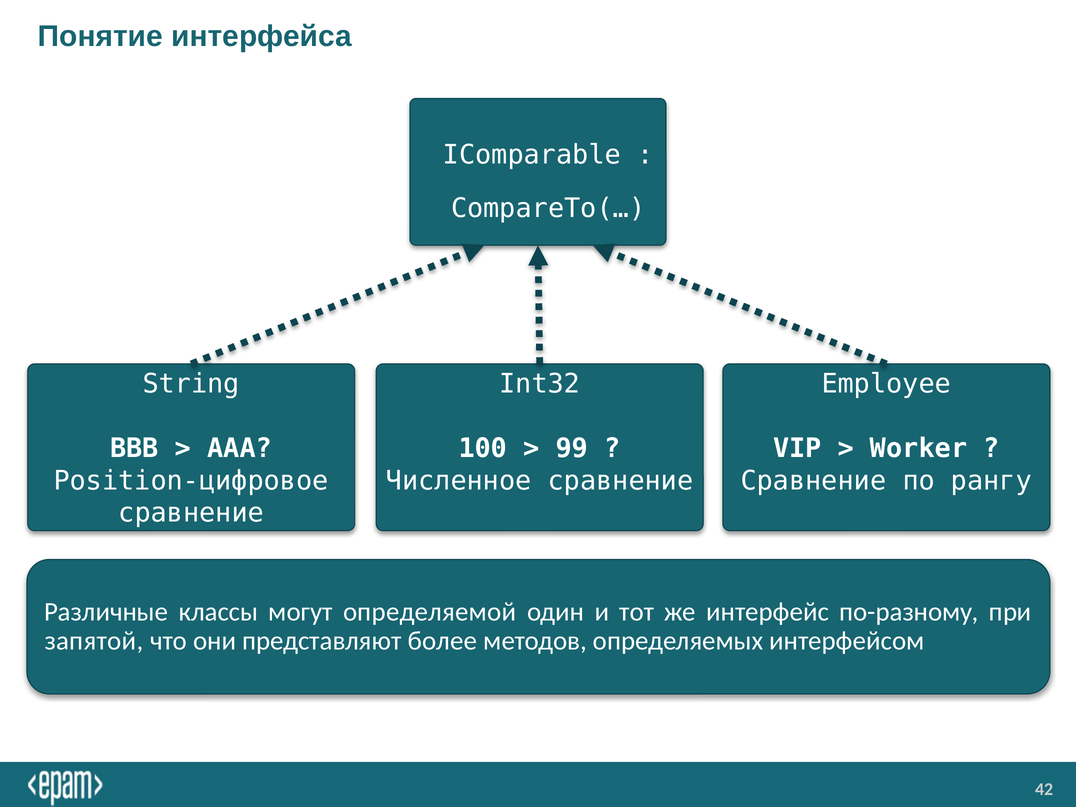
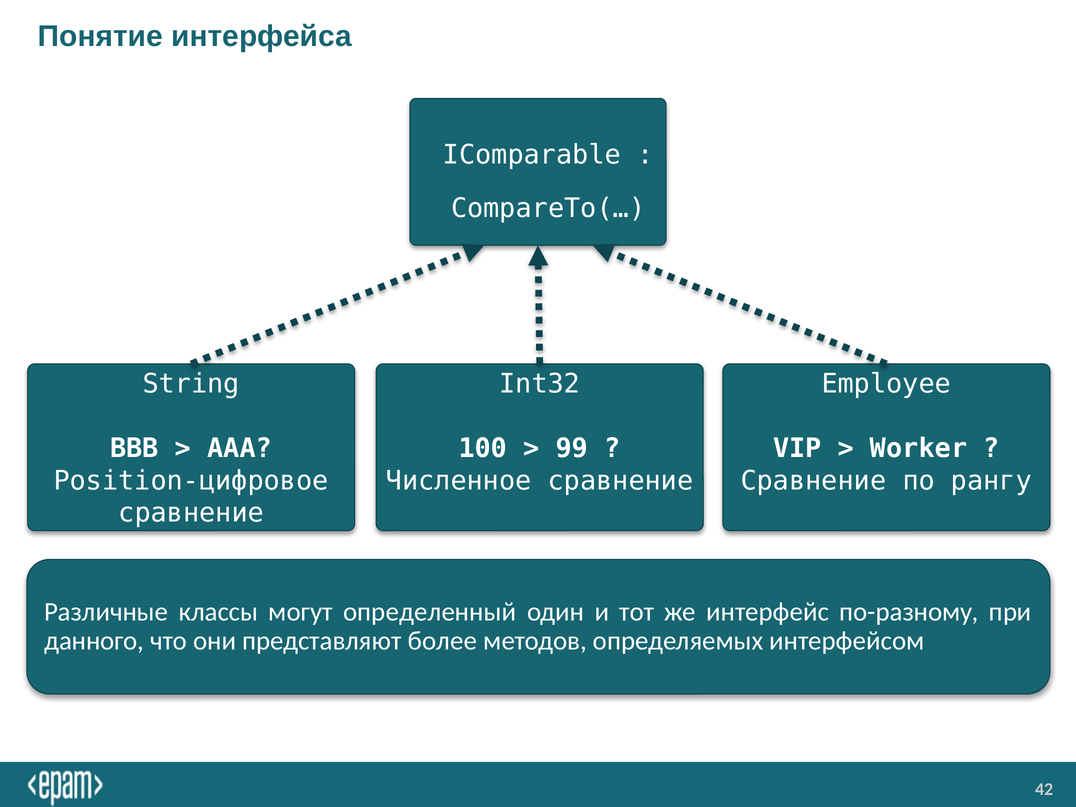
определяемой: определяемой -> определенный
запятой: запятой -> данного
